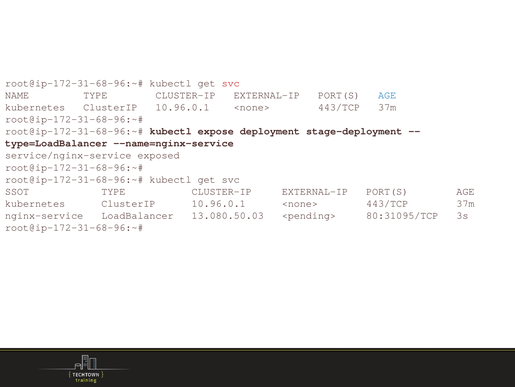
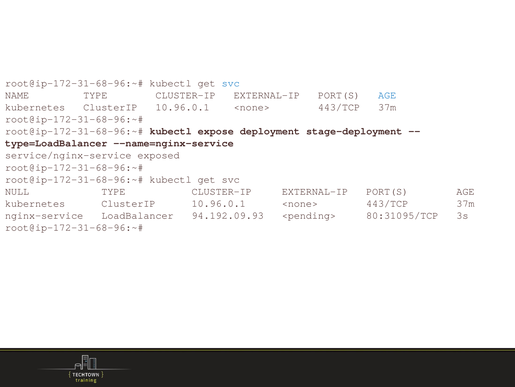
svc at (231, 83) colour: red -> blue
SSOT: SSOT -> NULL
13.080.50.03: 13.080.50.03 -> 94.192.09.93
